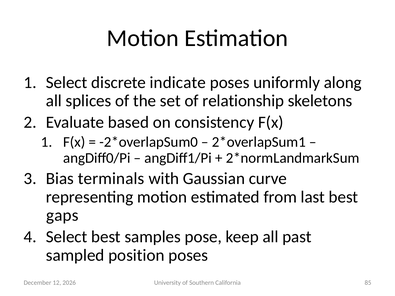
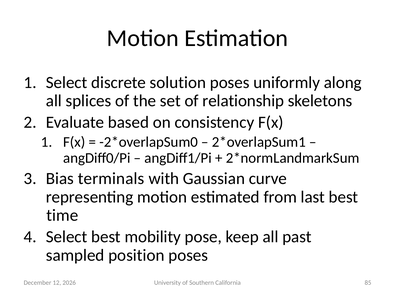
indicate: indicate -> solution
gaps: gaps -> time
samples: samples -> mobility
